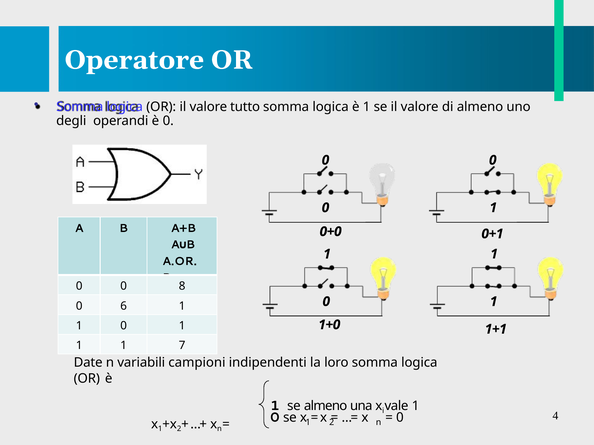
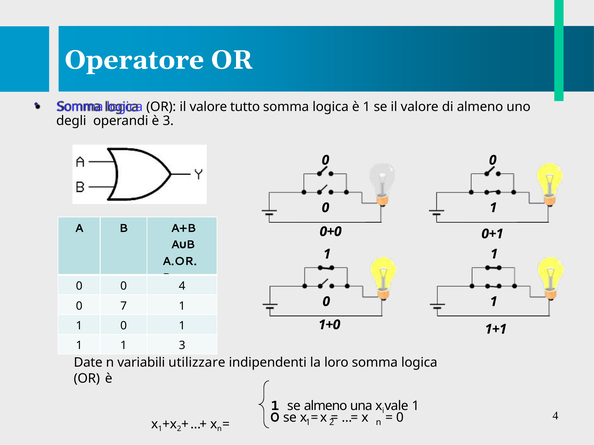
è 0: 0 -> 3
0 8: 8 -> 4
6: 6 -> 7
1 7: 7 -> 3
campioni: campioni -> utilizzare
